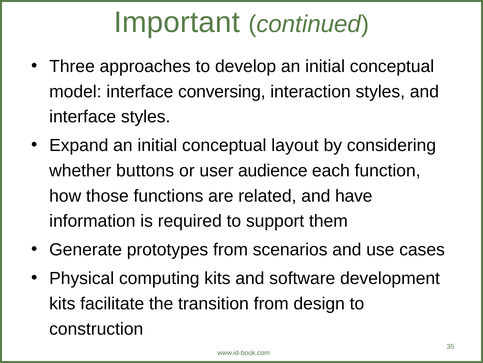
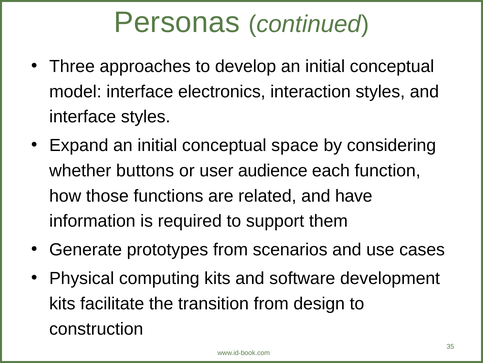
Important: Important -> Personas
conversing: conversing -> electronics
layout: layout -> space
